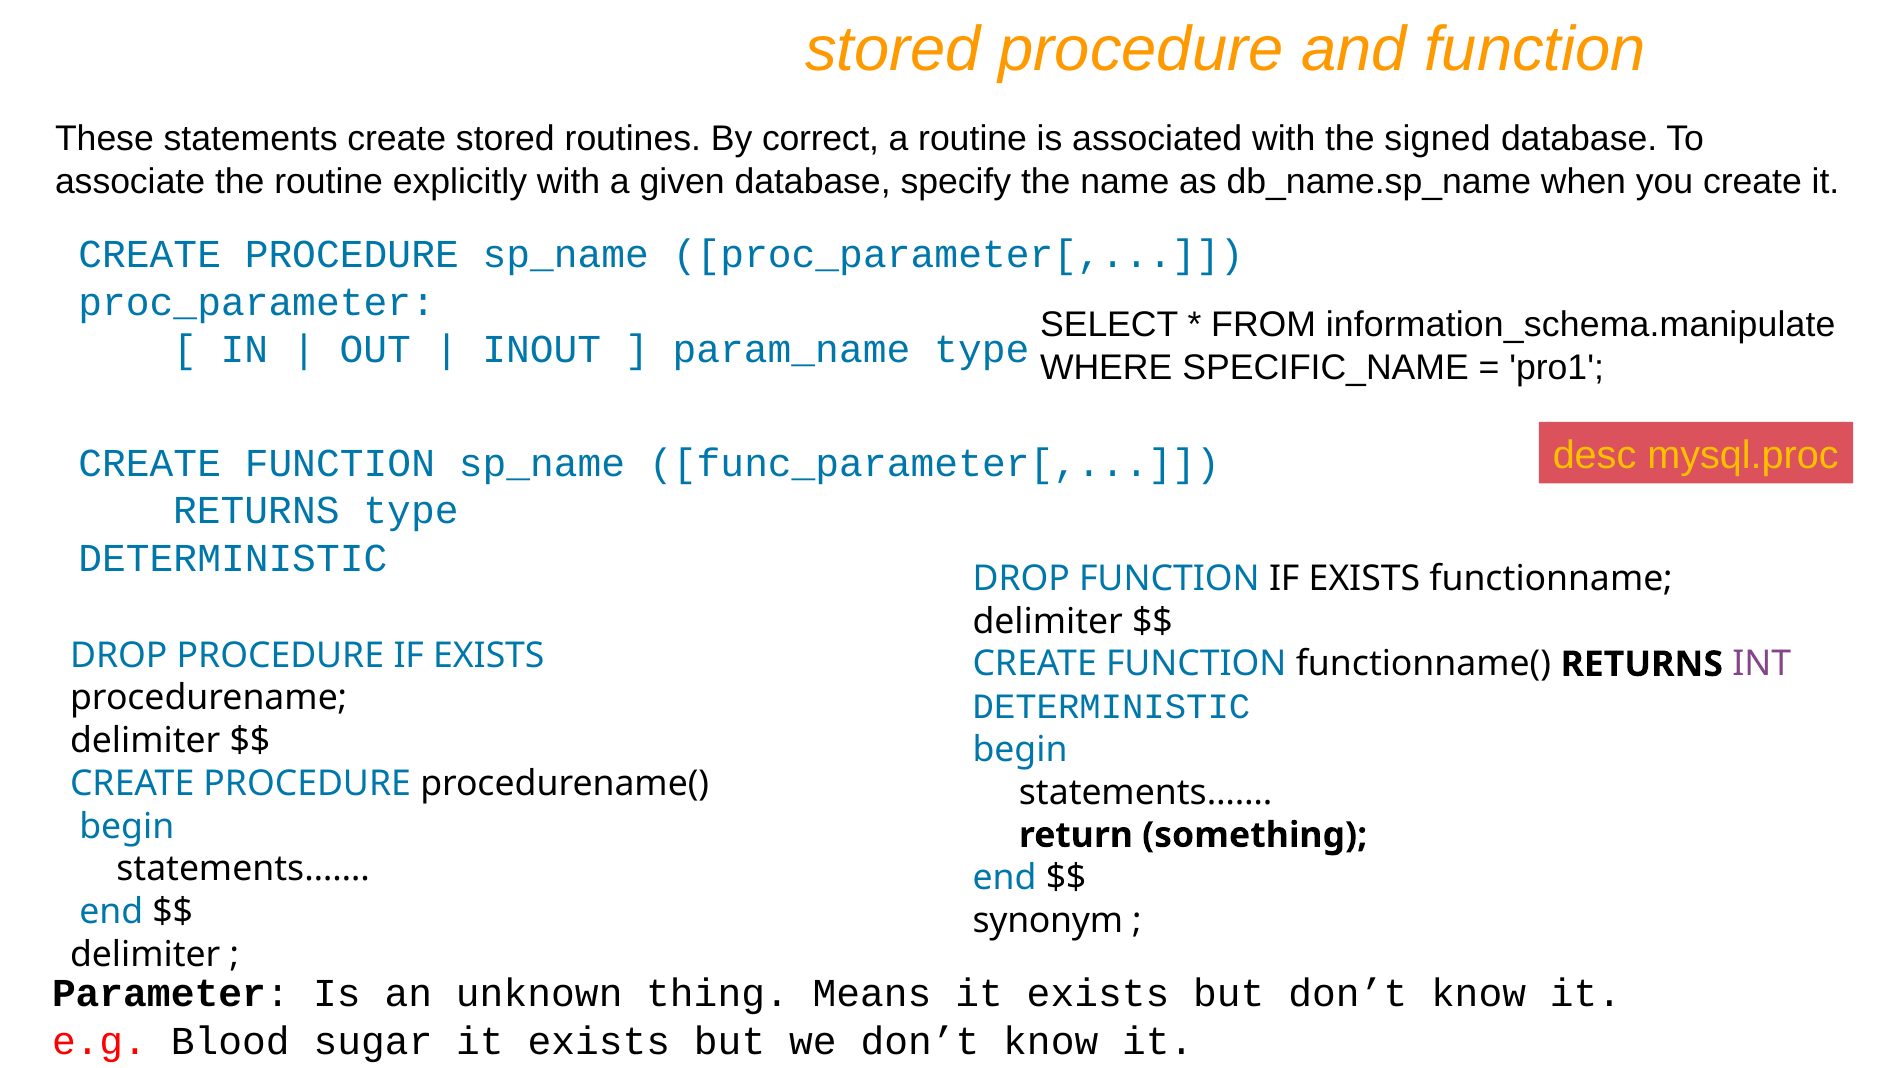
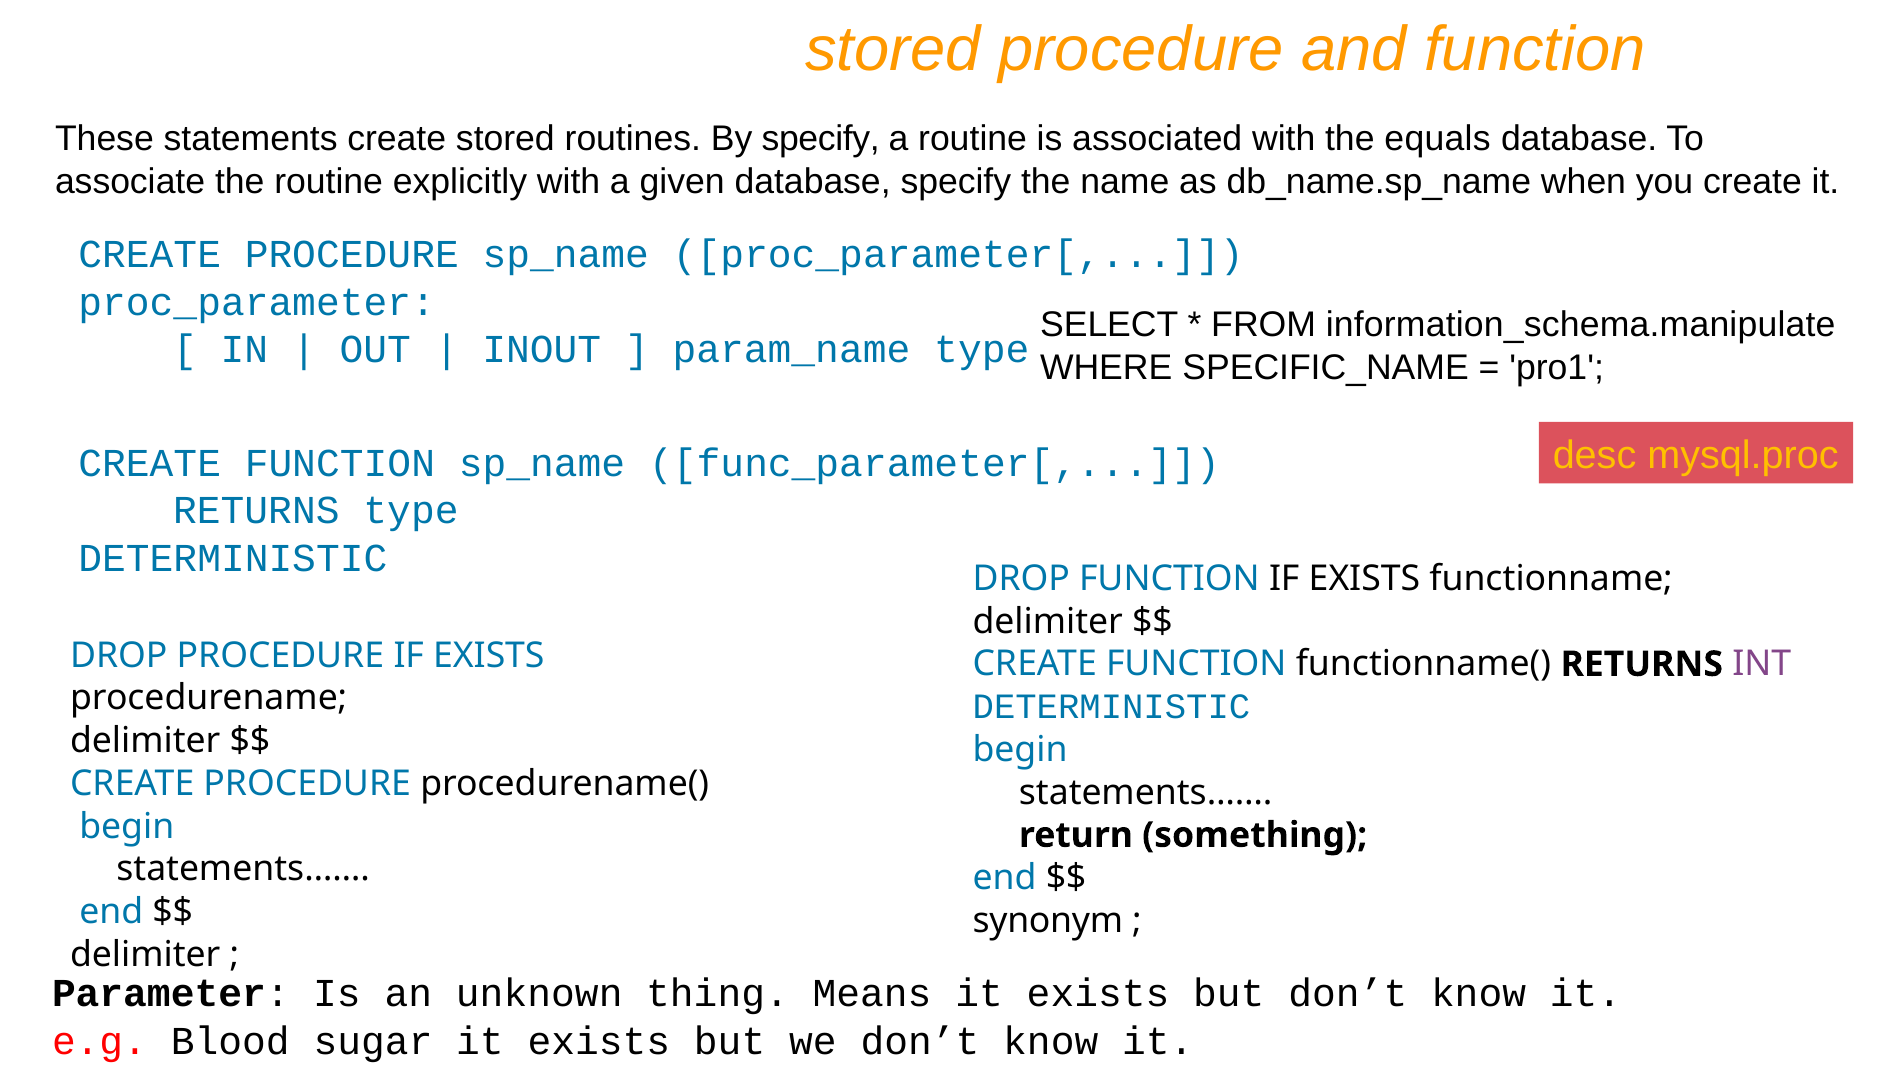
By correct: correct -> specify
signed: signed -> equals
